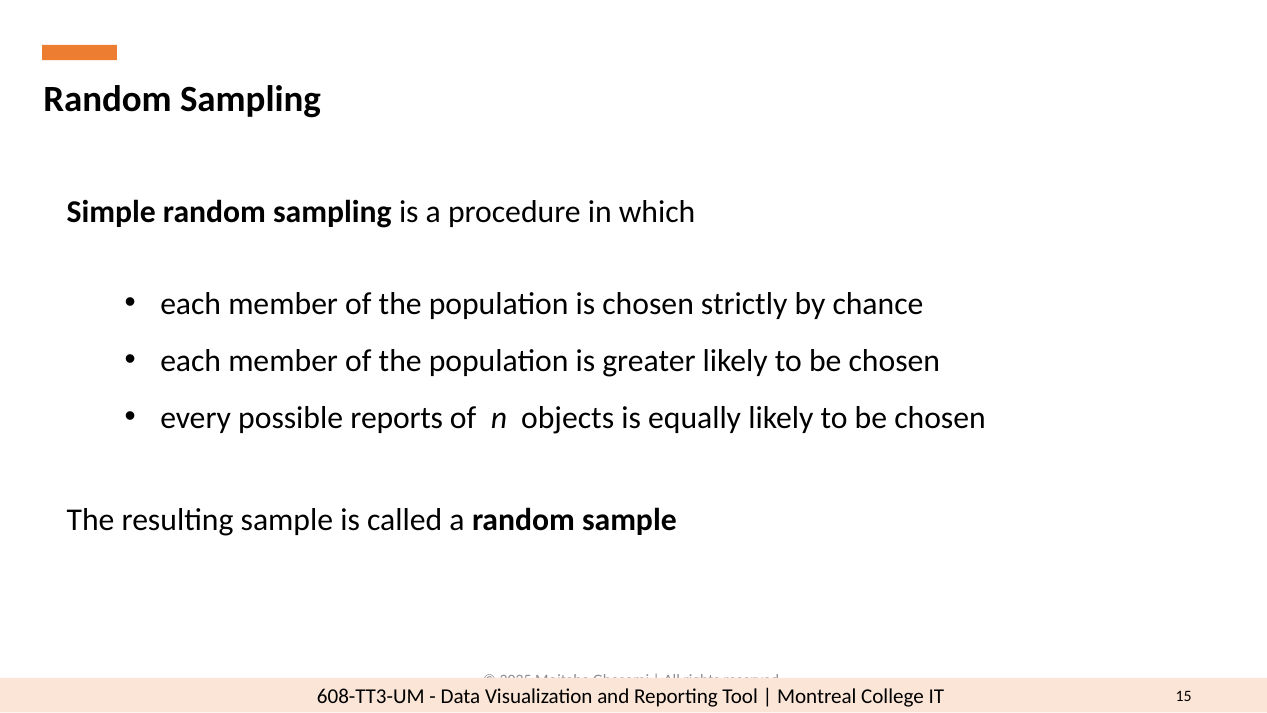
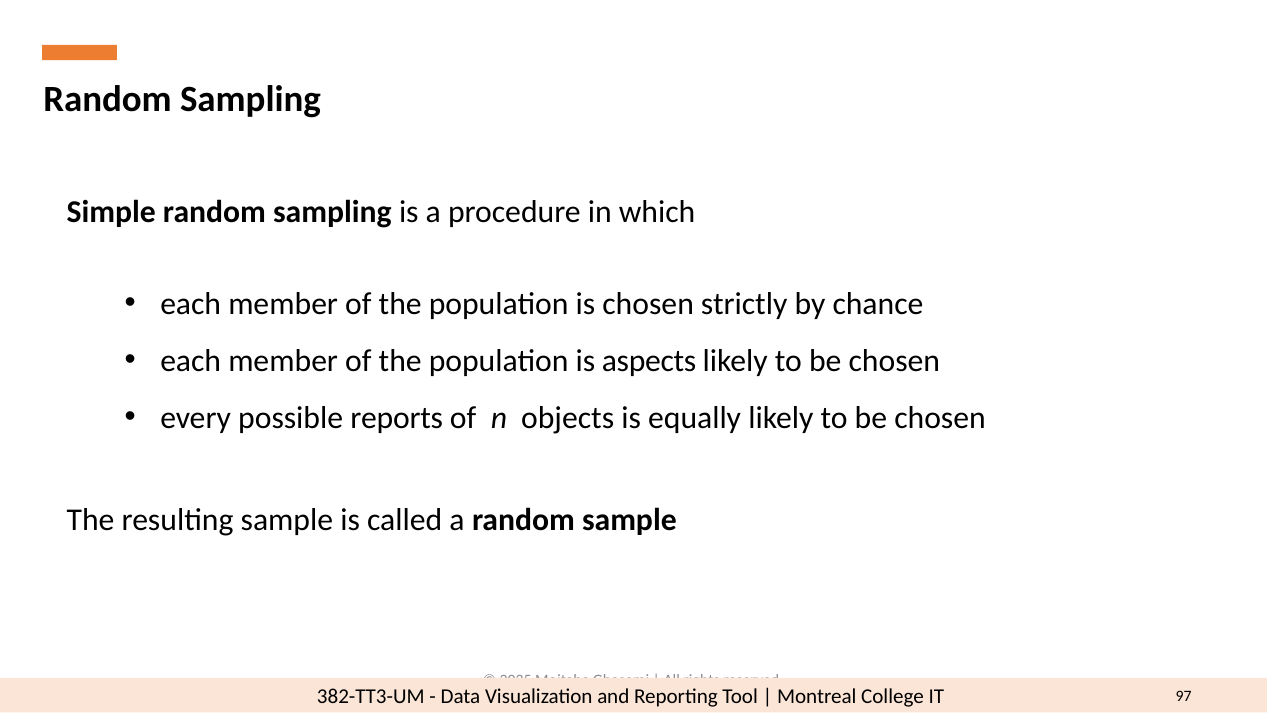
greater: greater -> aspects
608-TT3-UM: 608-TT3-UM -> 382-TT3-UM
15: 15 -> 97
